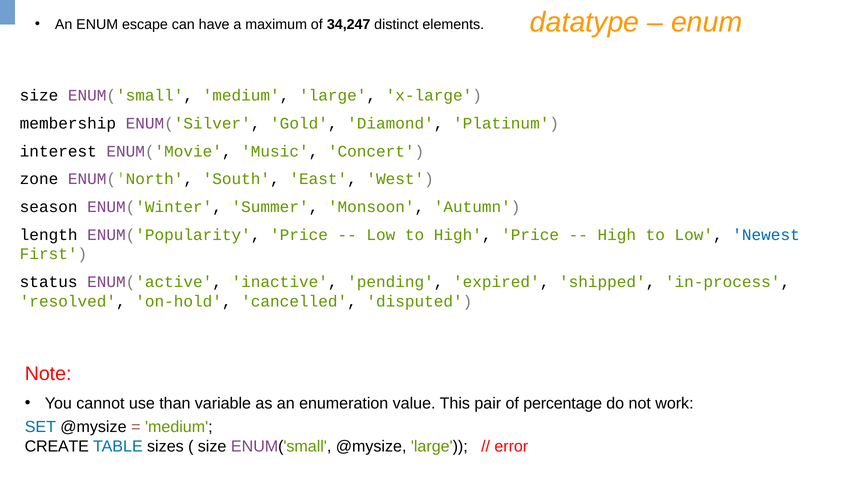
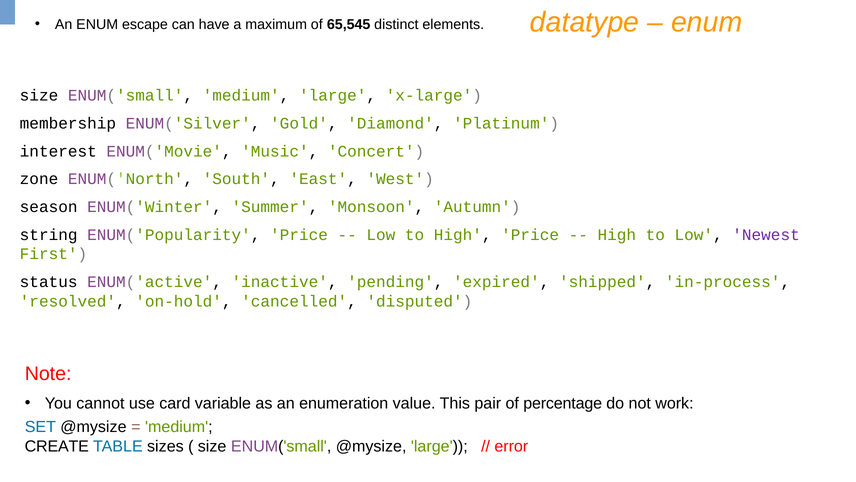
34,247: 34,247 -> 65,545
length: length -> string
Newest colour: blue -> purple
than: than -> card
